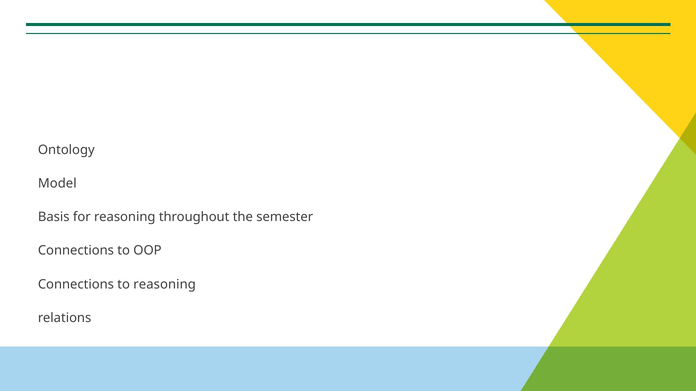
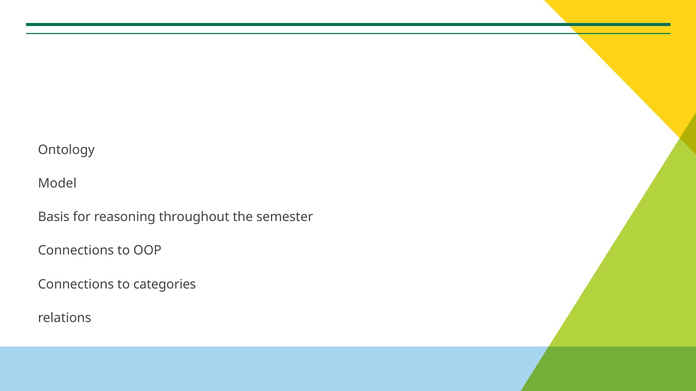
to reasoning: reasoning -> categories
